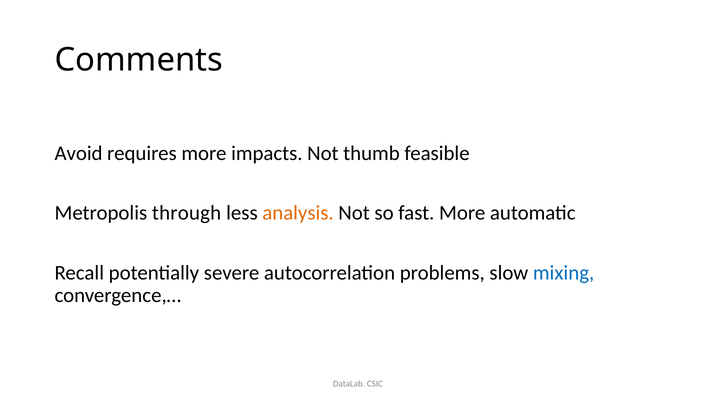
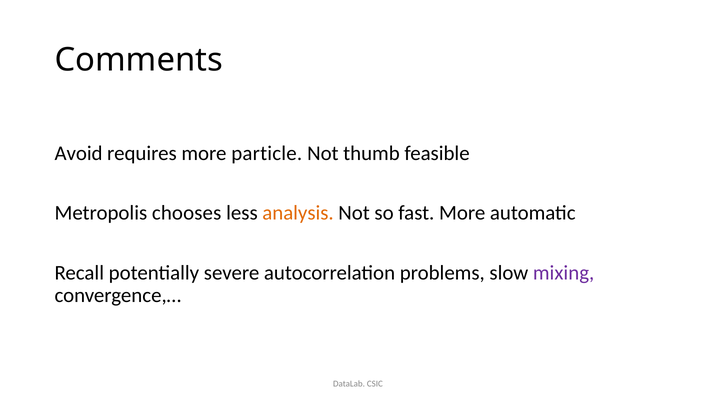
impacts: impacts -> particle
through: through -> chooses
mixing colour: blue -> purple
